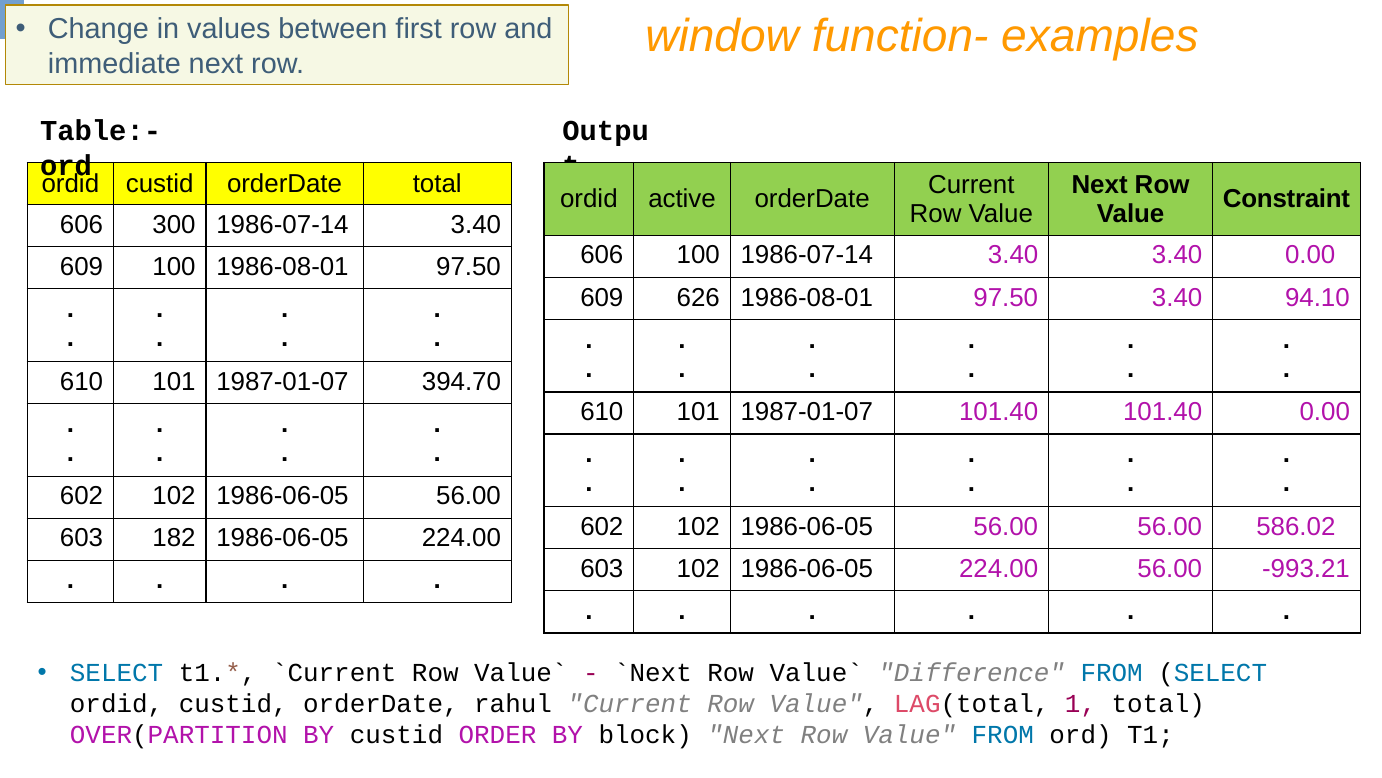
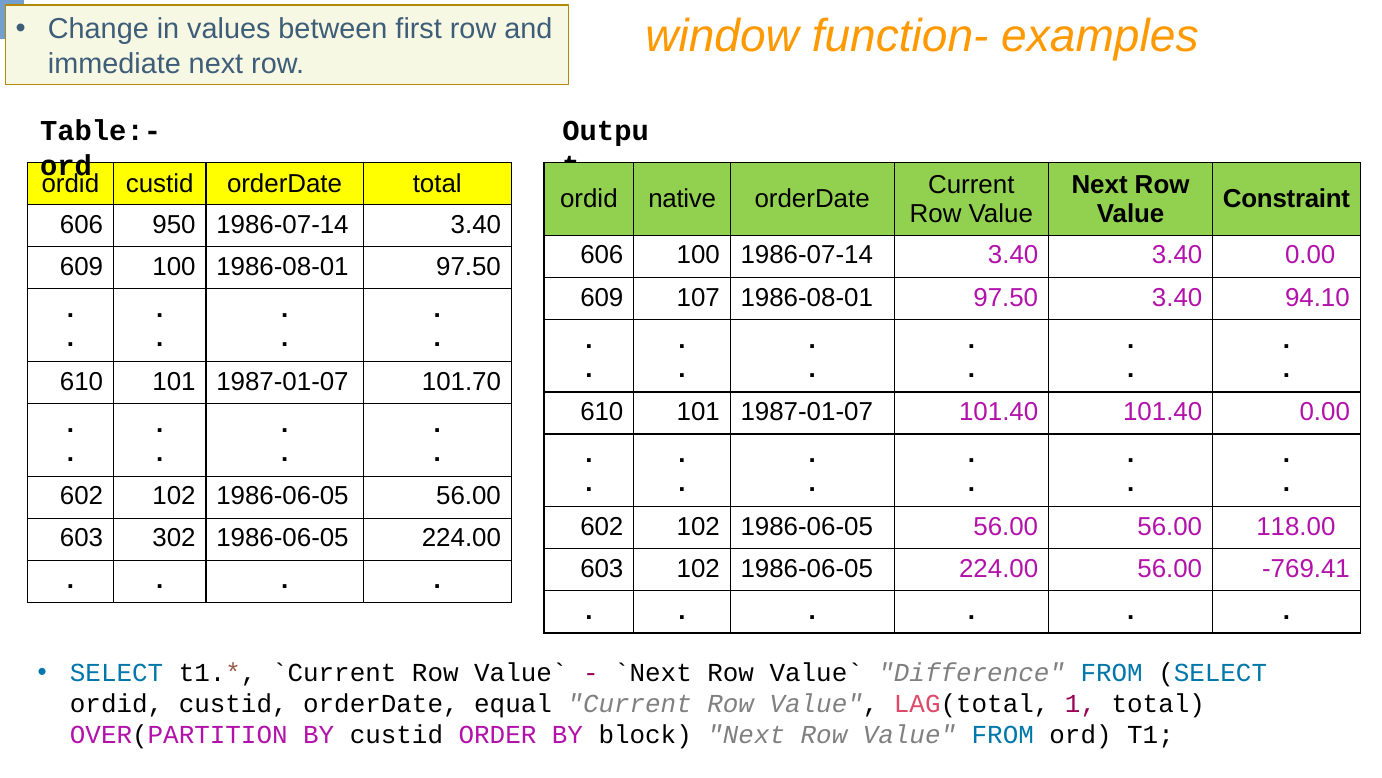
active: active -> native
300: 300 -> 950
626: 626 -> 107
394.70: 394.70 -> 101.70
586.02: 586.02 -> 118.00
182: 182 -> 302
-993.21: -993.21 -> -769.41
rahul: rahul -> equal
